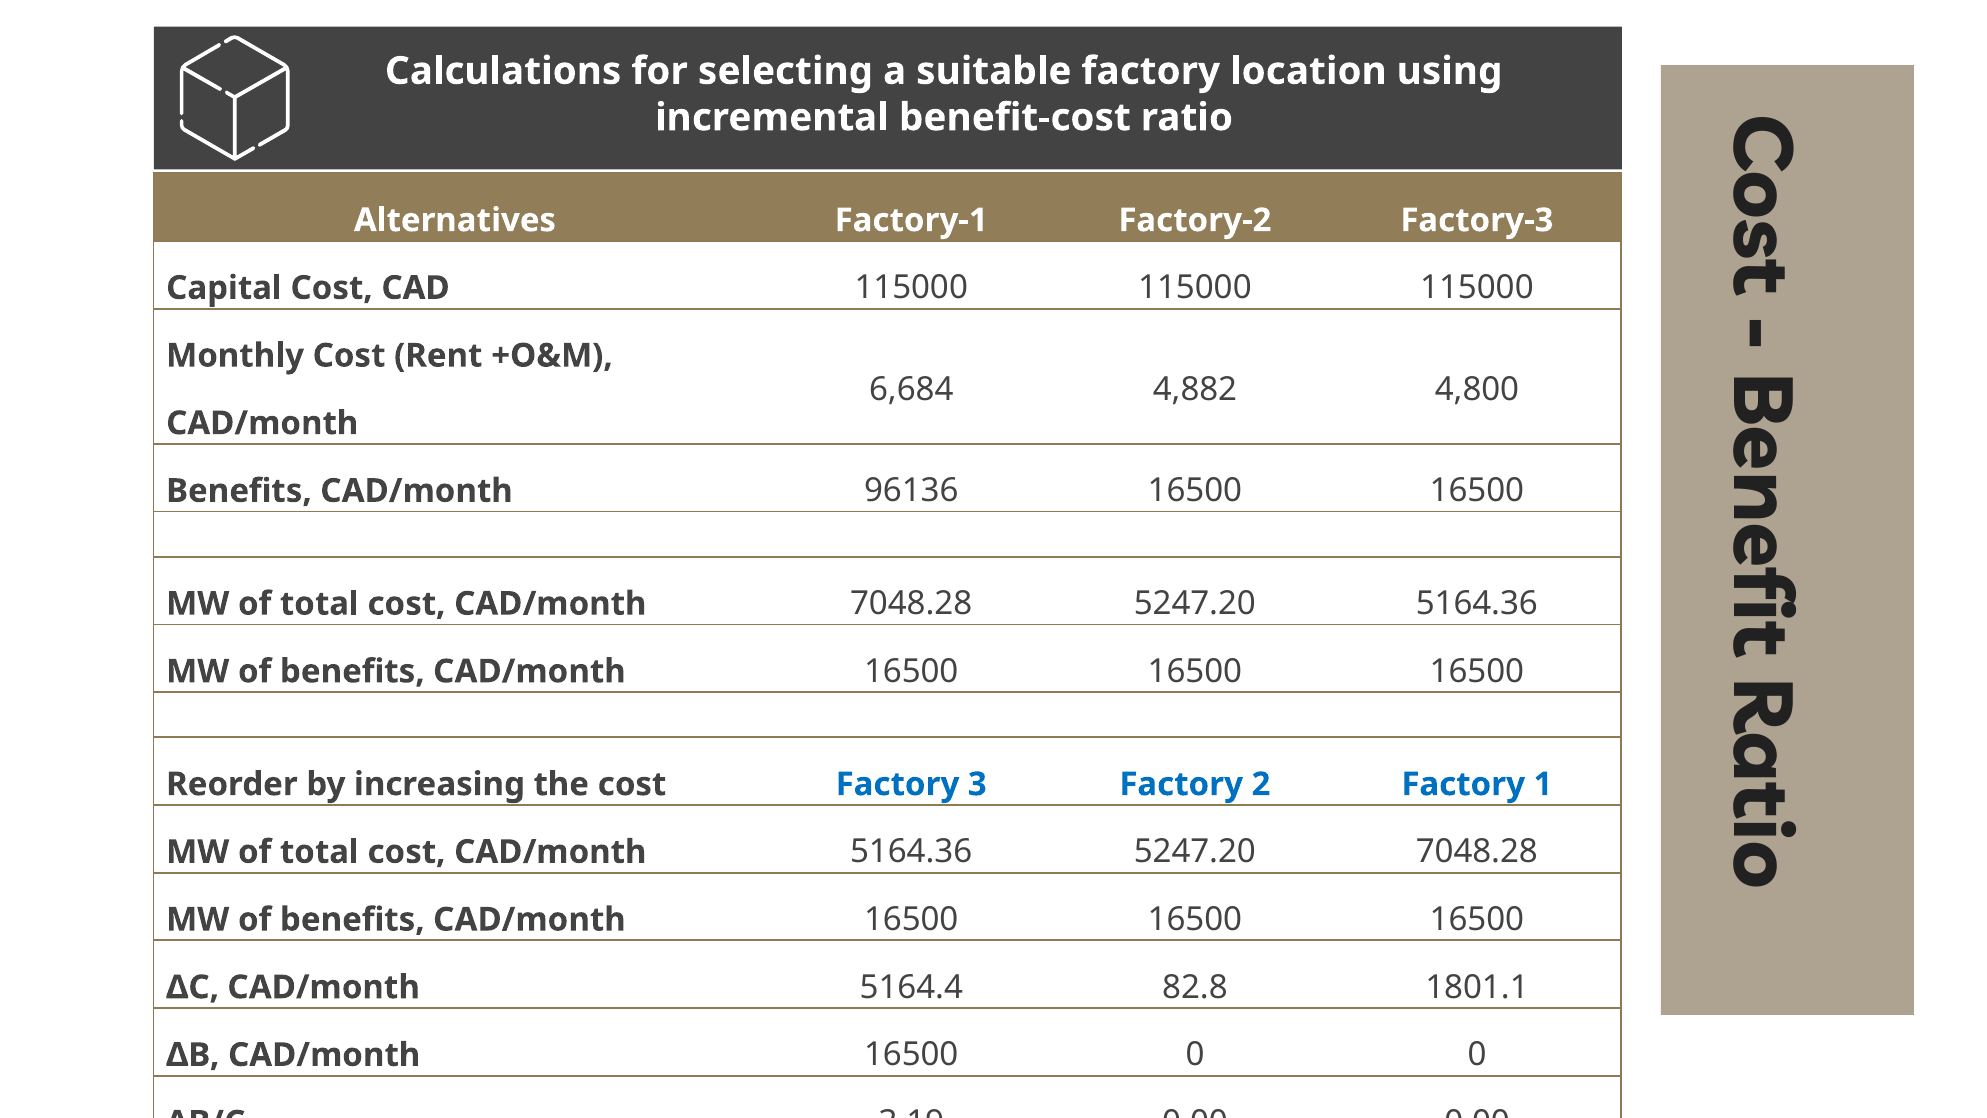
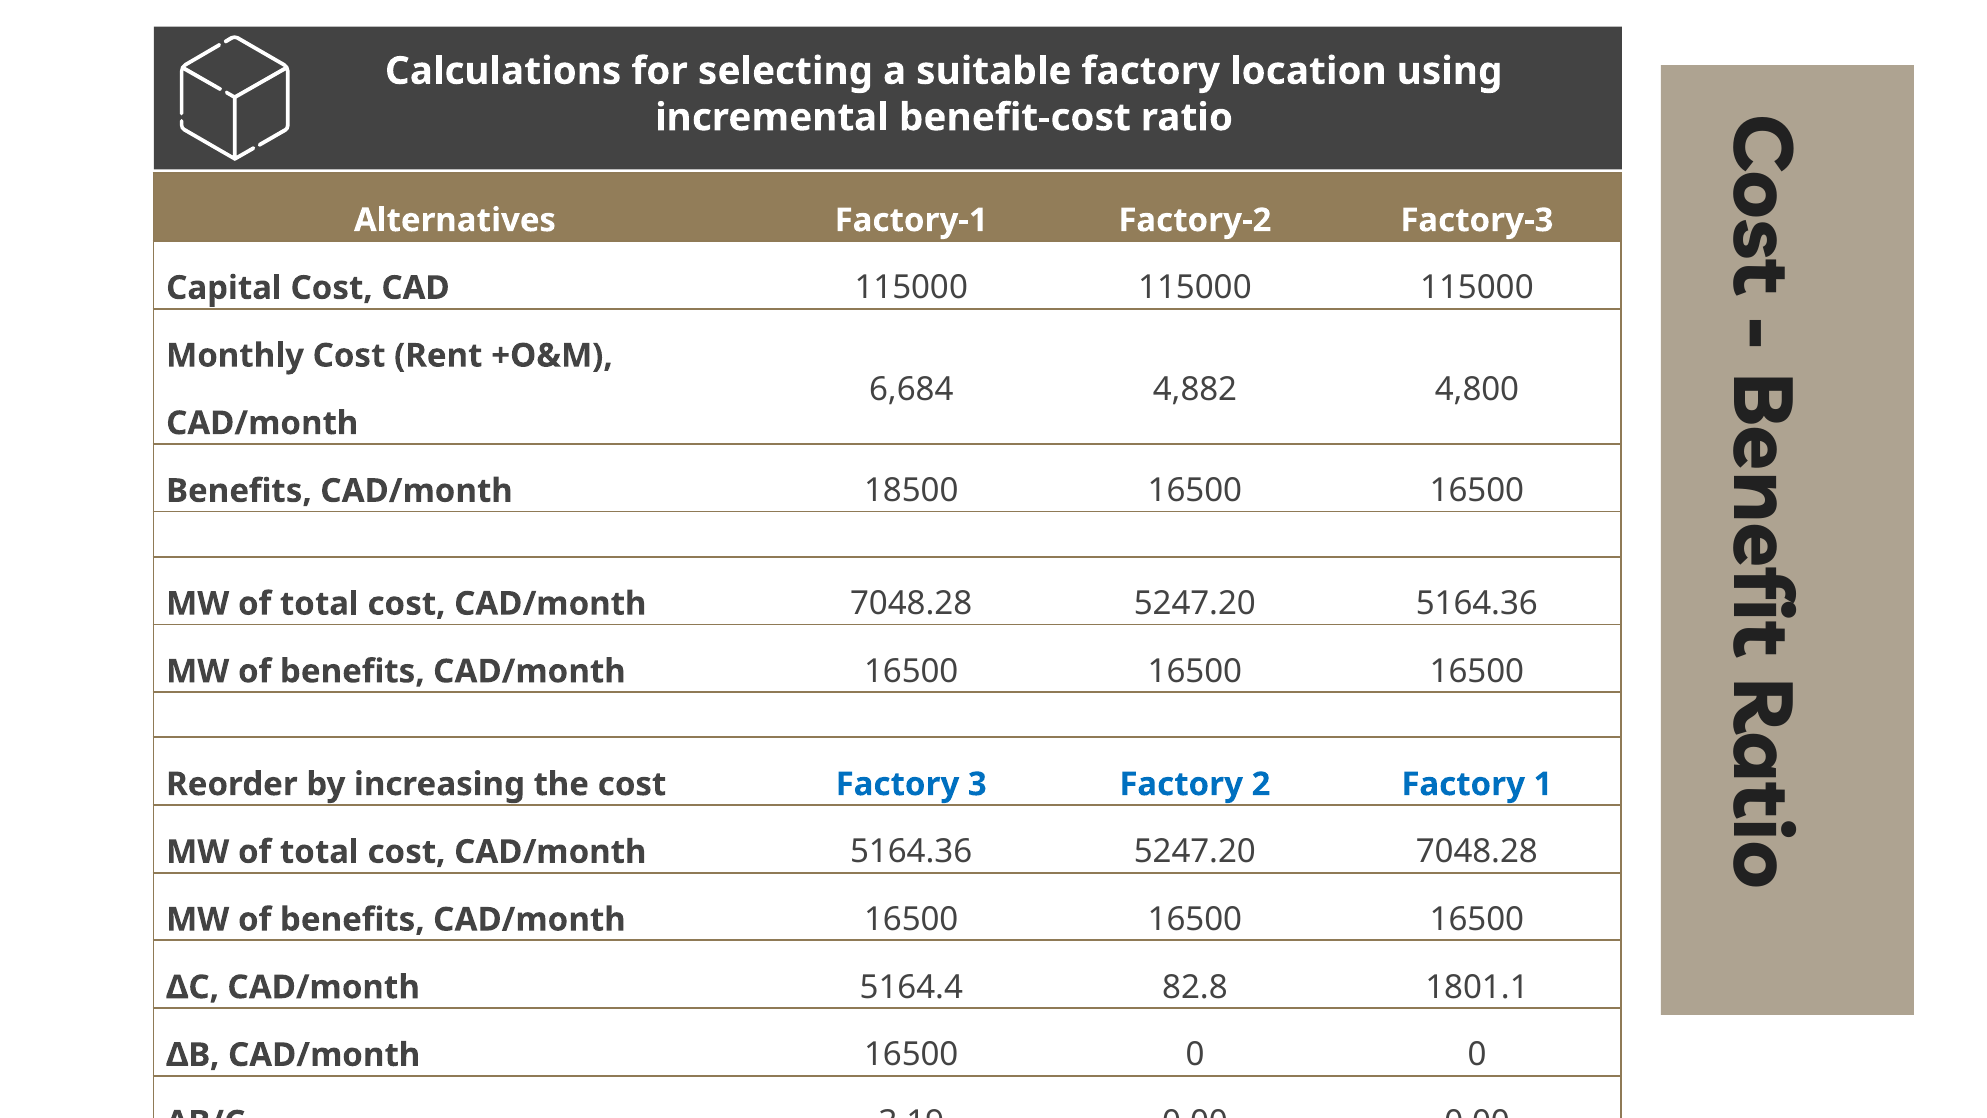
96136: 96136 -> 18500
